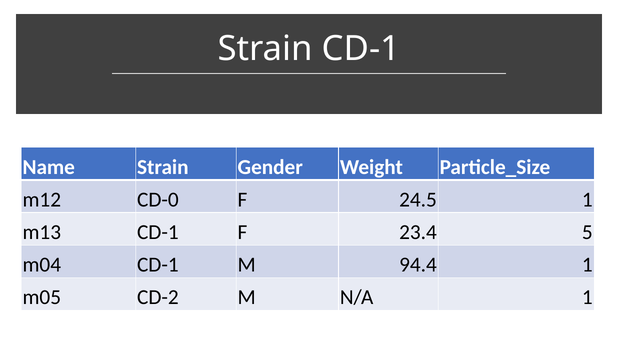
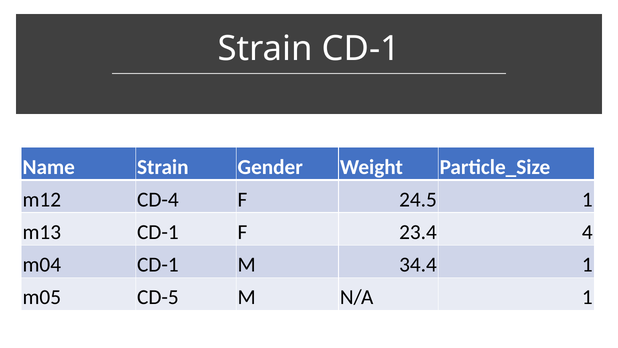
CD-0: CD-0 -> CD-4
5: 5 -> 4
94.4: 94.4 -> 34.4
CD-2: CD-2 -> CD-5
